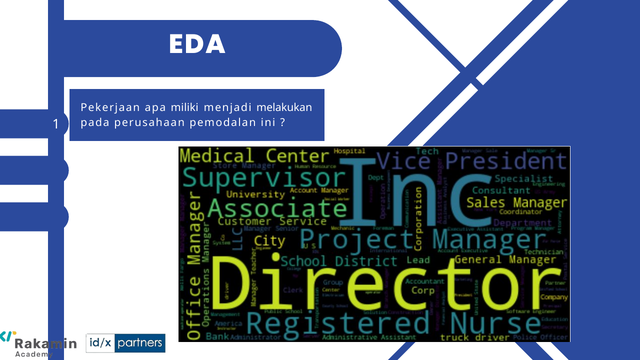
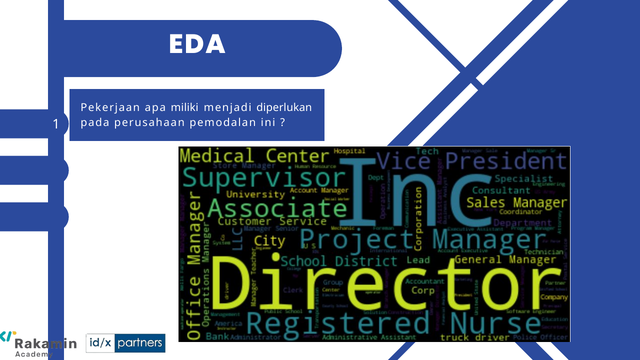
melakukan: melakukan -> diperlukan
